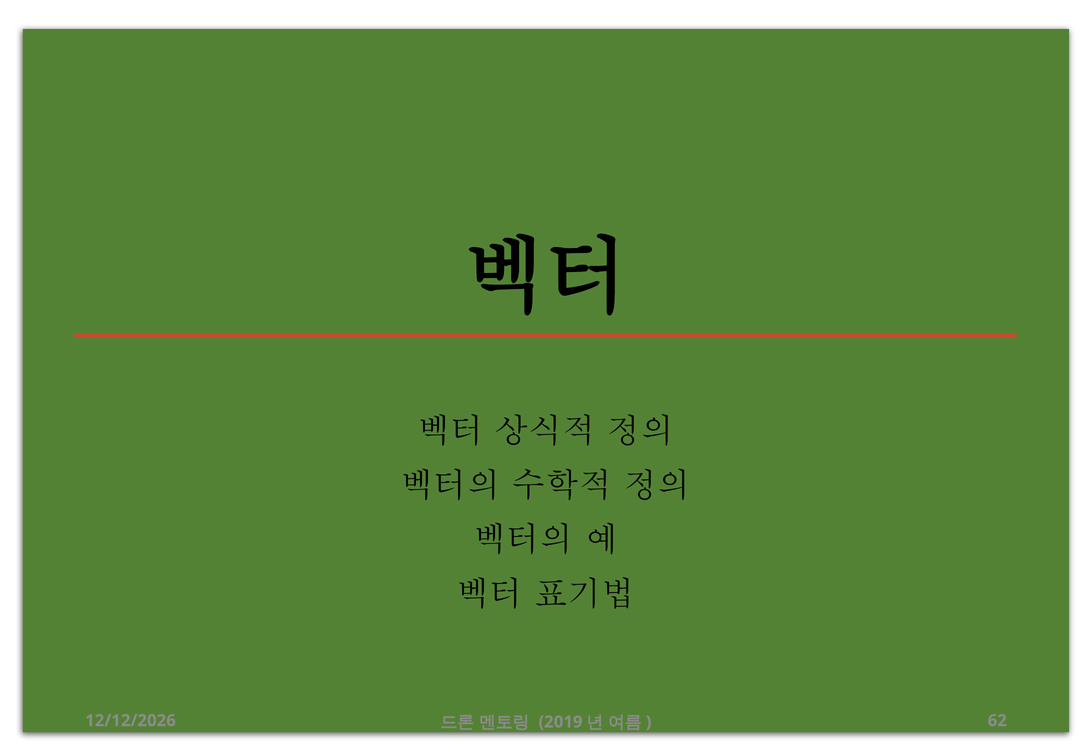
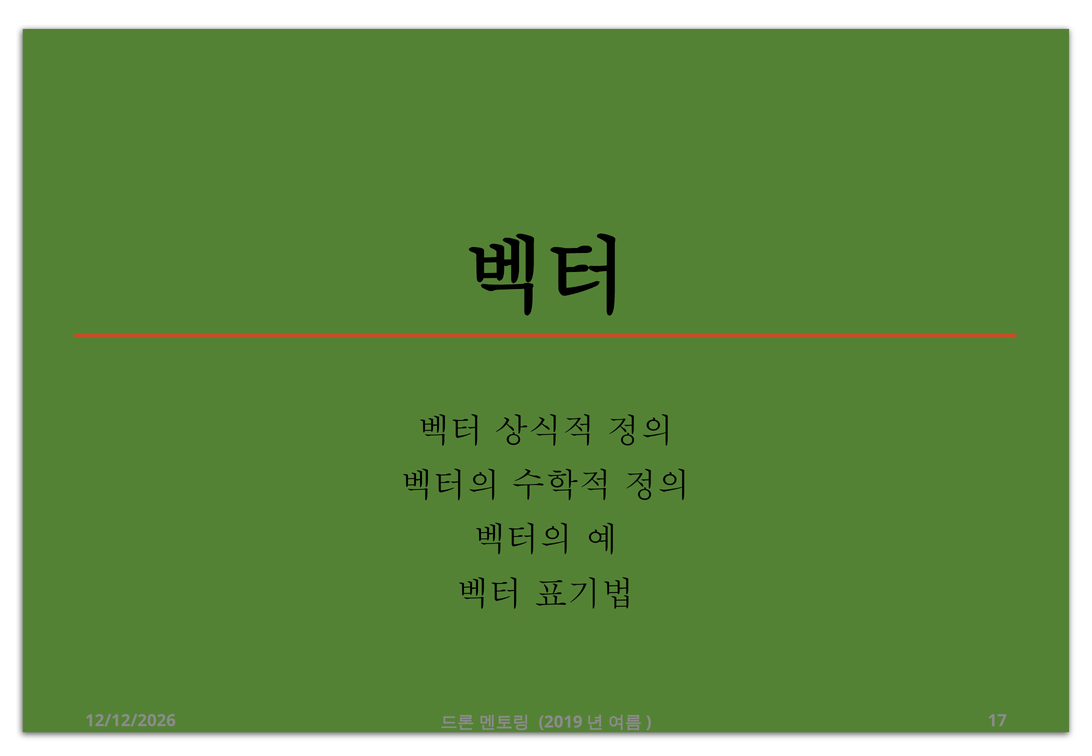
62: 62 -> 17
